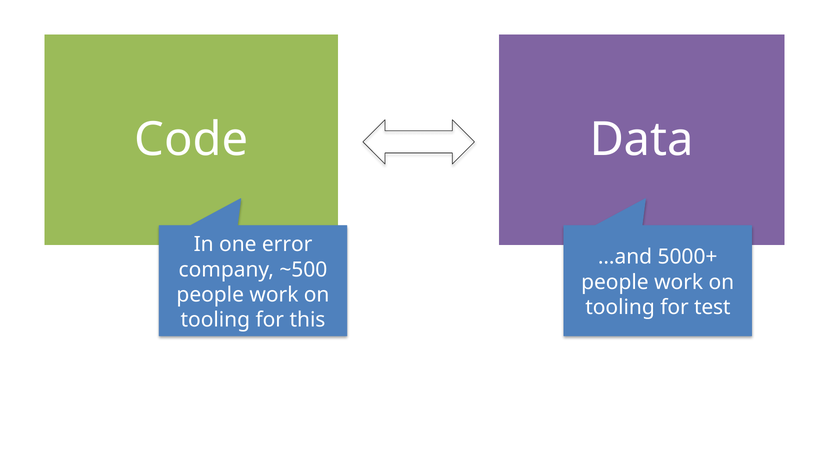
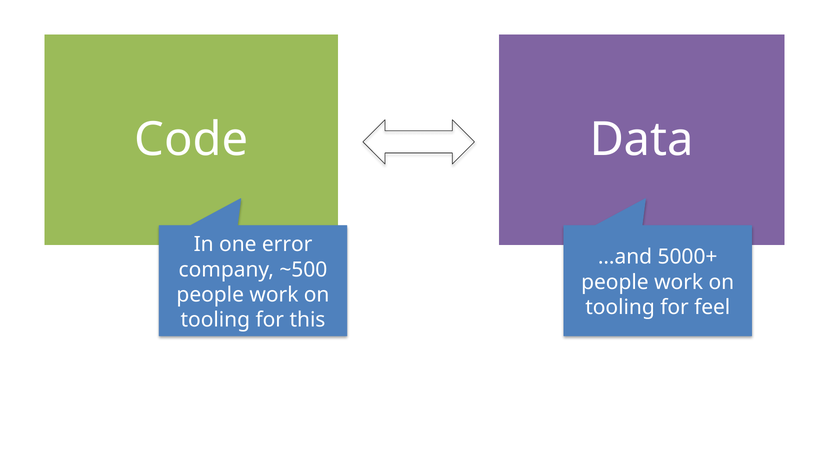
test: test -> feel
